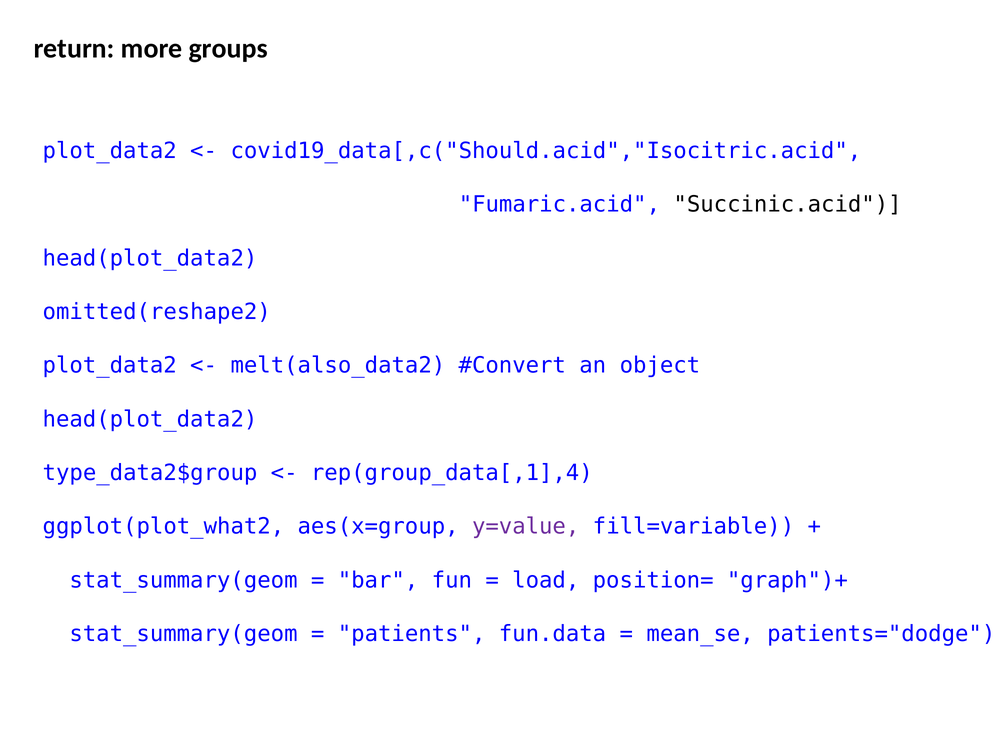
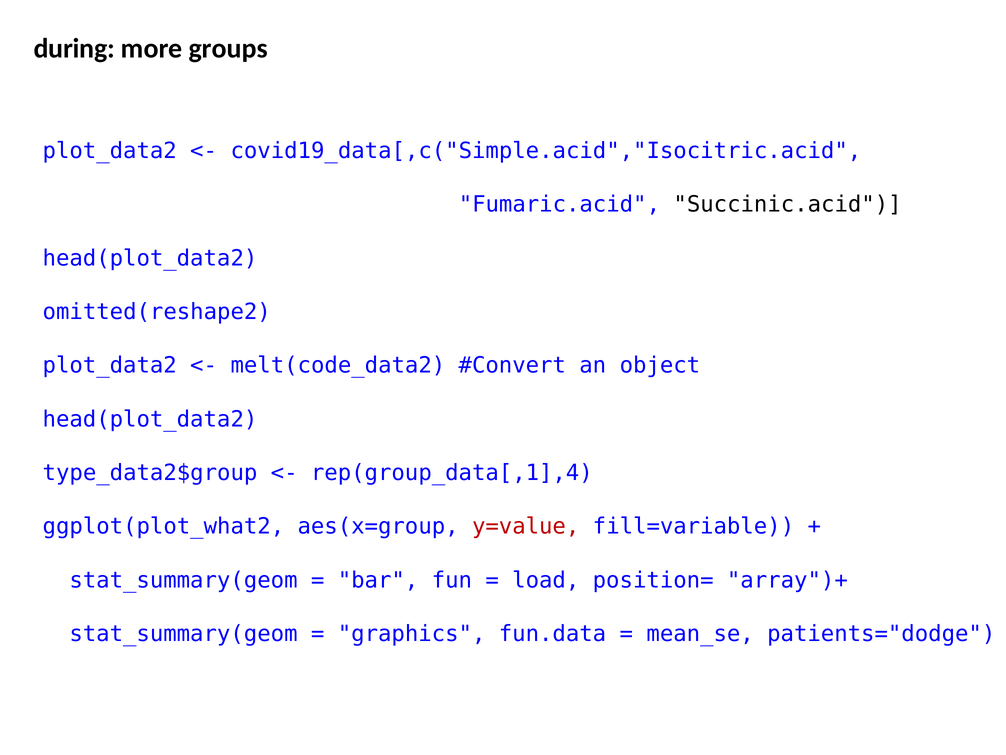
return: return -> during
covid19_data[,c("Should.acid","Isocitric.acid: covid19_data[,c("Should.acid","Isocitric.acid -> covid19_data[,c("Simple.acid","Isocitric.acid
melt(also_data2: melt(also_data2 -> melt(code_data2
y=value colour: purple -> red
graph")+: graph")+ -> array")+
patients: patients -> graphics
